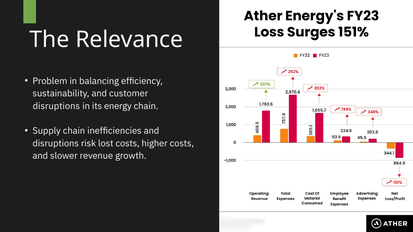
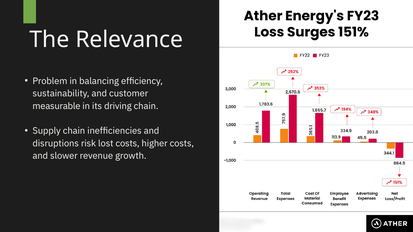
disruptions at (56, 106): disruptions -> measurable
energy: energy -> driving
